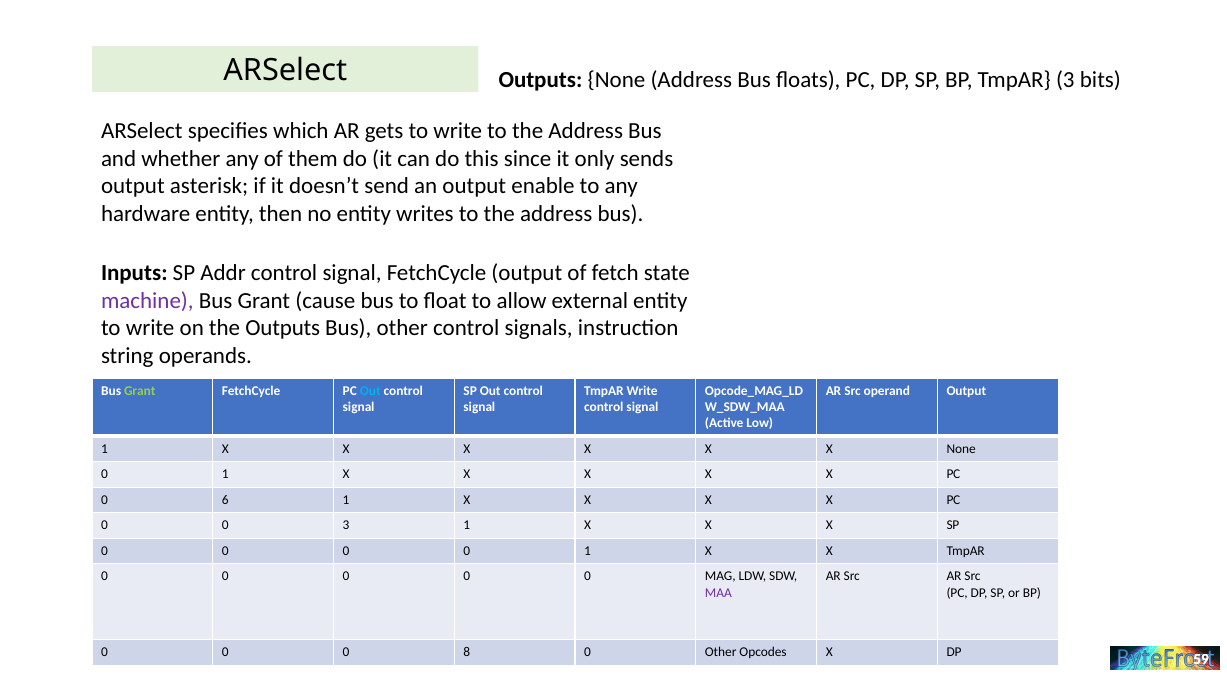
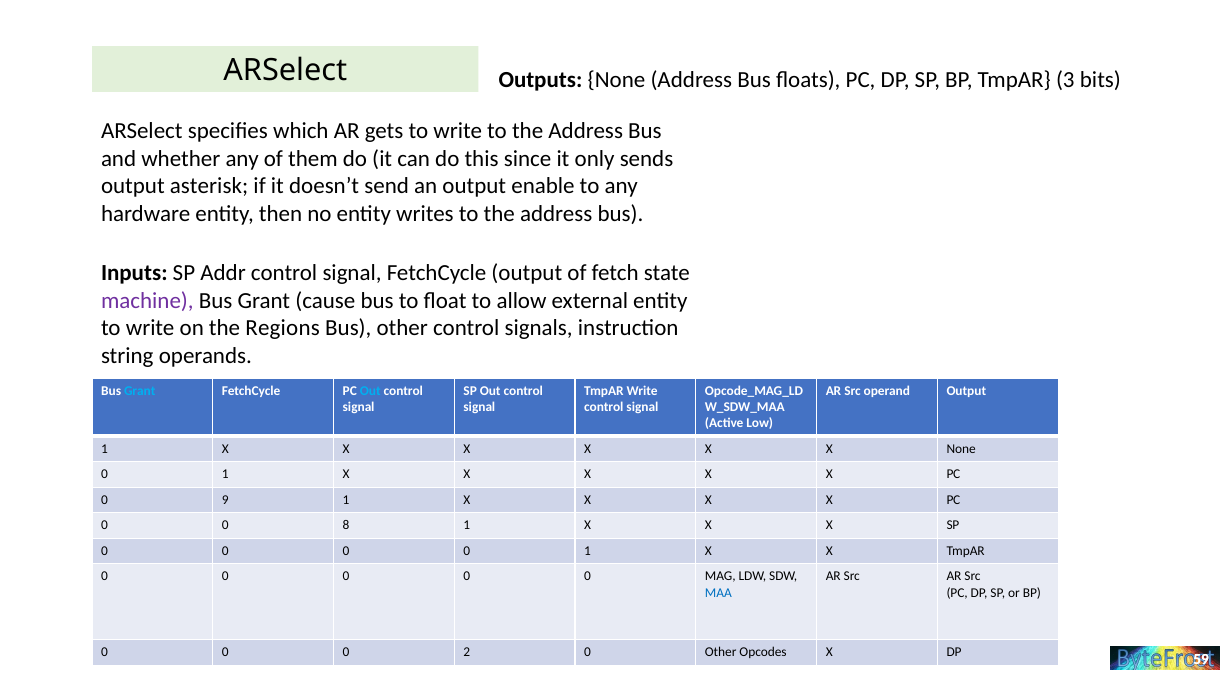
the Outputs: Outputs -> Regions
Grant at (140, 391) colour: light green -> light blue
6: 6 -> 9
0 3: 3 -> 8
MAA colour: purple -> blue
8: 8 -> 2
